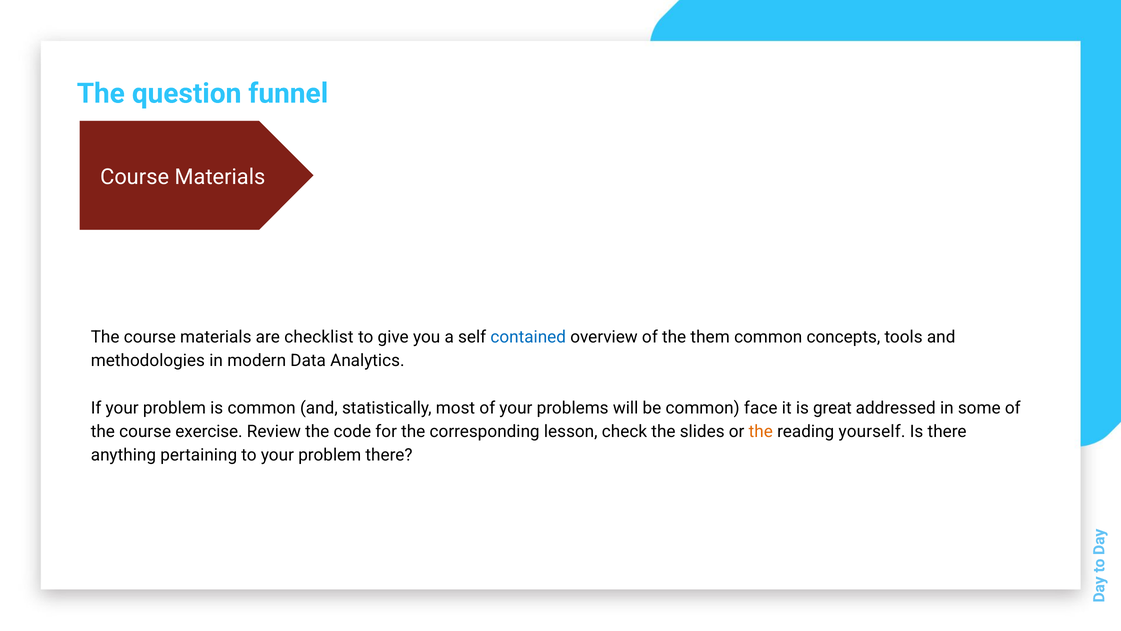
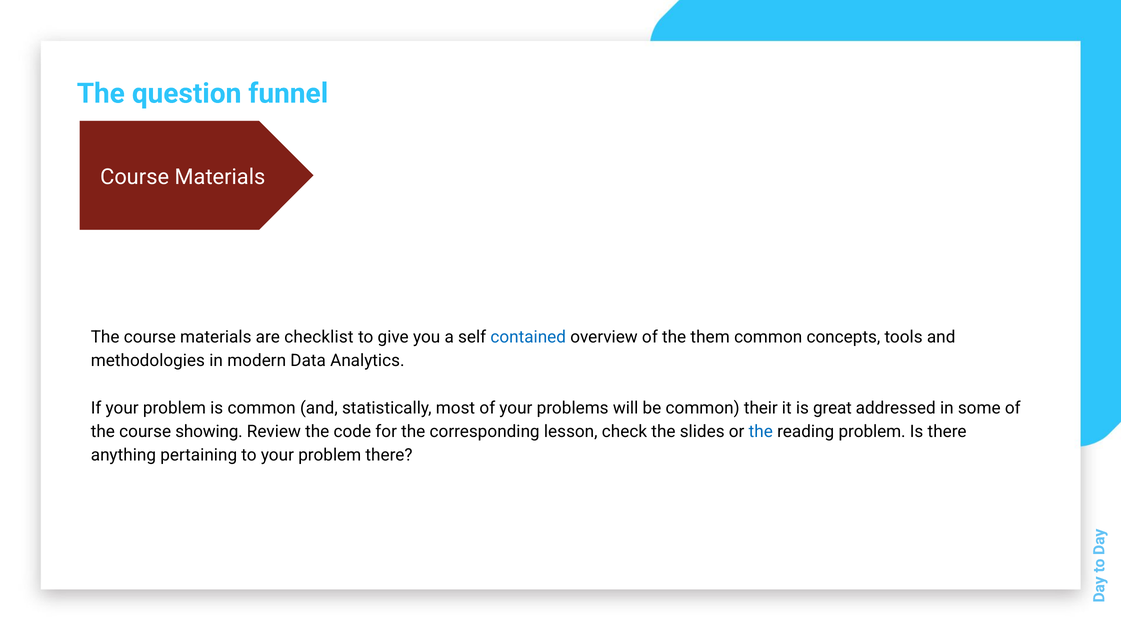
face: face -> their
exercise: exercise -> showing
the at (761, 431) colour: orange -> blue
reading yourself: yourself -> problem
